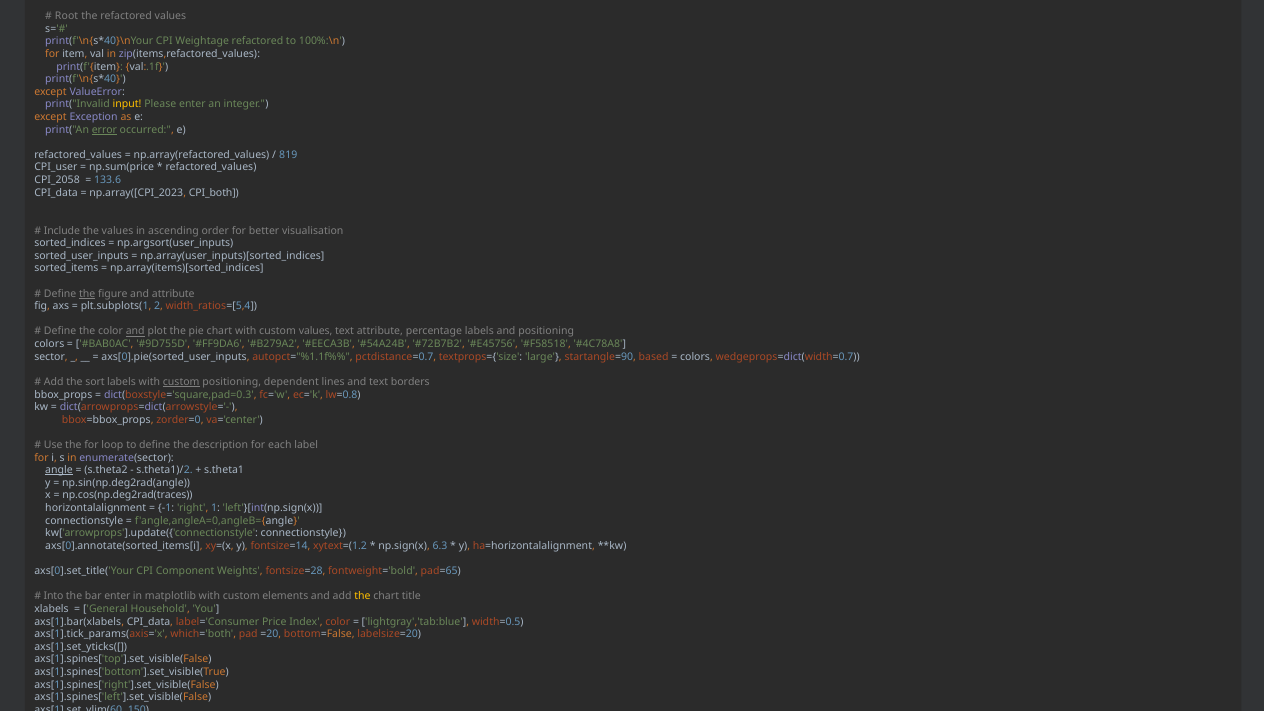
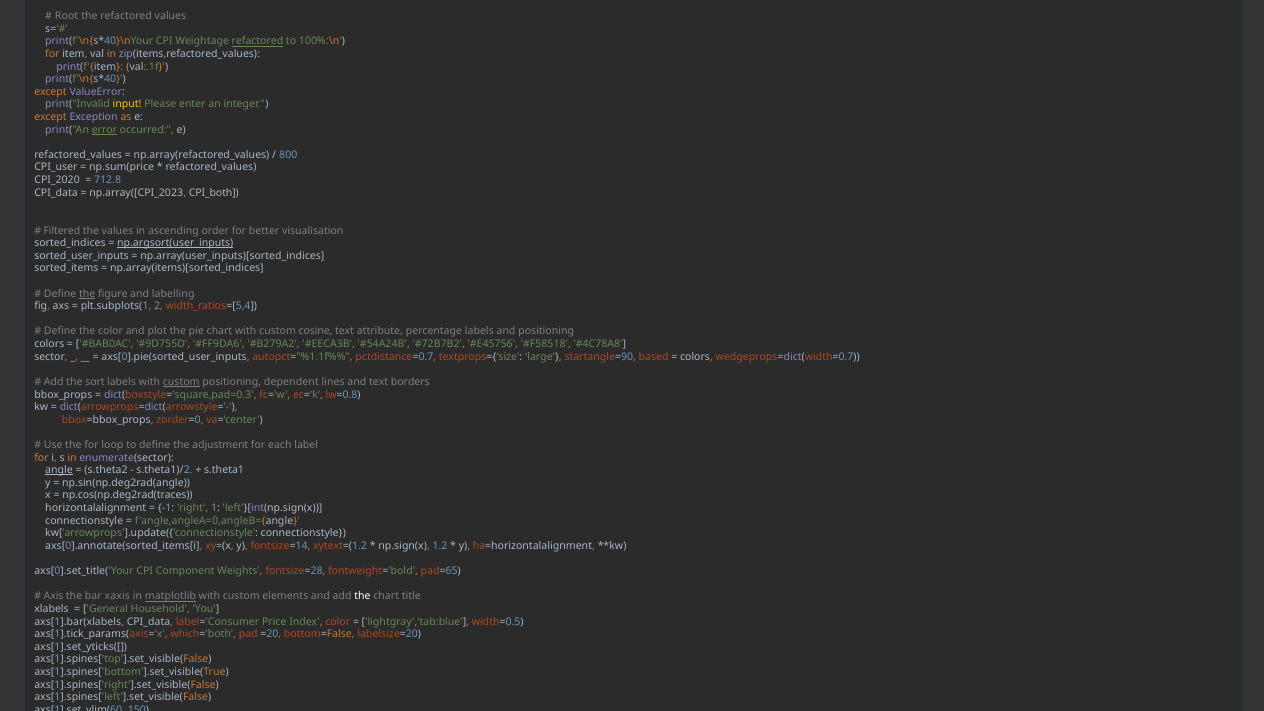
refactored at (257, 41) underline: none -> present
819: 819 -> 800
CPI_2058: CPI_2058 -> CPI_2020
133.6: 133.6 -> 712.8
Include at (62, 231): Include -> Filtered
np.argsort(user_inputs underline: none -> present
and attribute: attribute -> labelling
and at (135, 331) underline: present -> none
custom values: values -> cosine
the description: description -> adjustment
6.3: 6.3 -> 1.2
Into at (54, 596): Into -> Axis
bar enter: enter -> xaxis
matplotlib underline: none -> present
the at (363, 596) colour: yellow -> white
